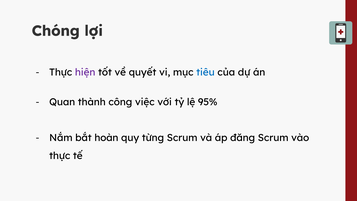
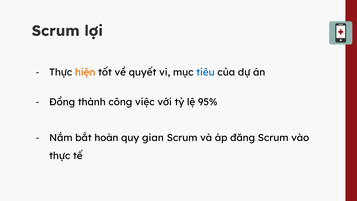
Chóng at (56, 31): Chóng -> Scrum
hiện colour: purple -> orange
Quan: Quan -> Đồng
từng: từng -> gian
